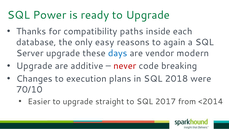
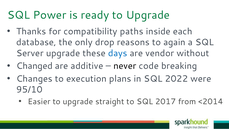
easy: easy -> drop
modern: modern -> without
Upgrade at (34, 66): Upgrade -> Changed
never colour: red -> black
2018: 2018 -> 2022
70/10: 70/10 -> 95/10
